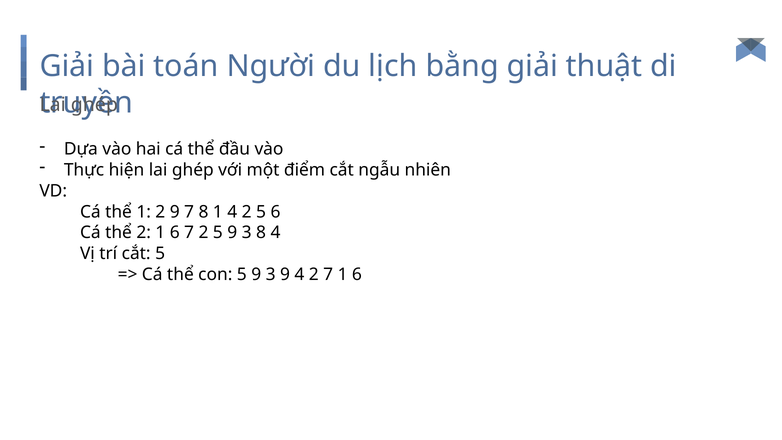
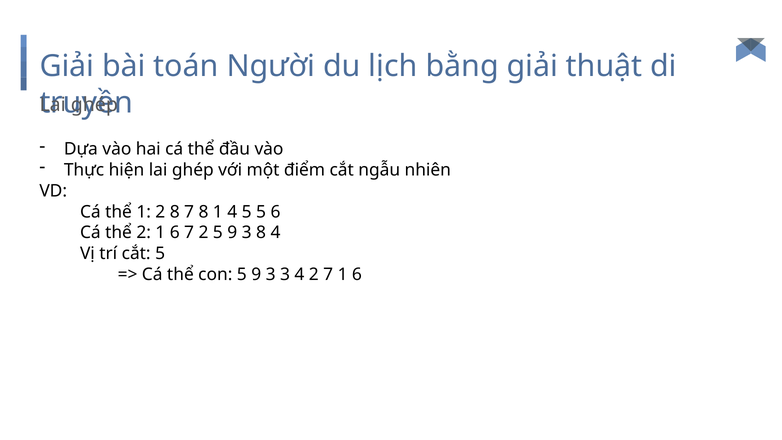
2 9: 9 -> 8
1 4 2: 2 -> 5
3 9: 9 -> 3
